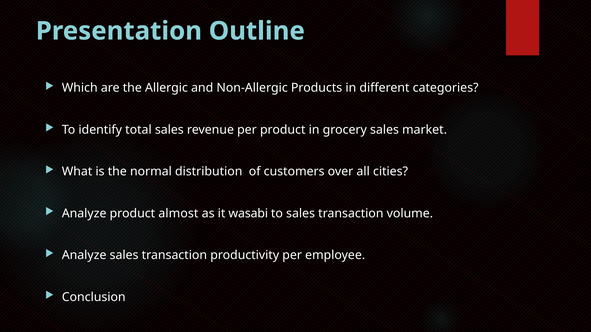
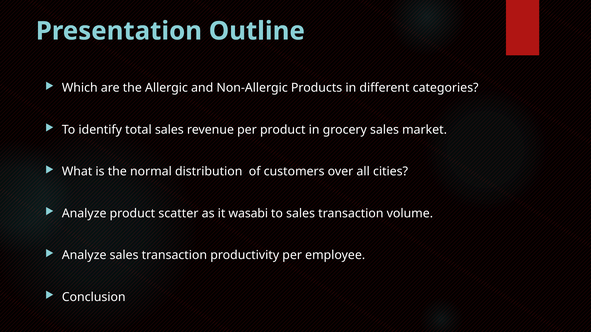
almost: almost -> scatter
